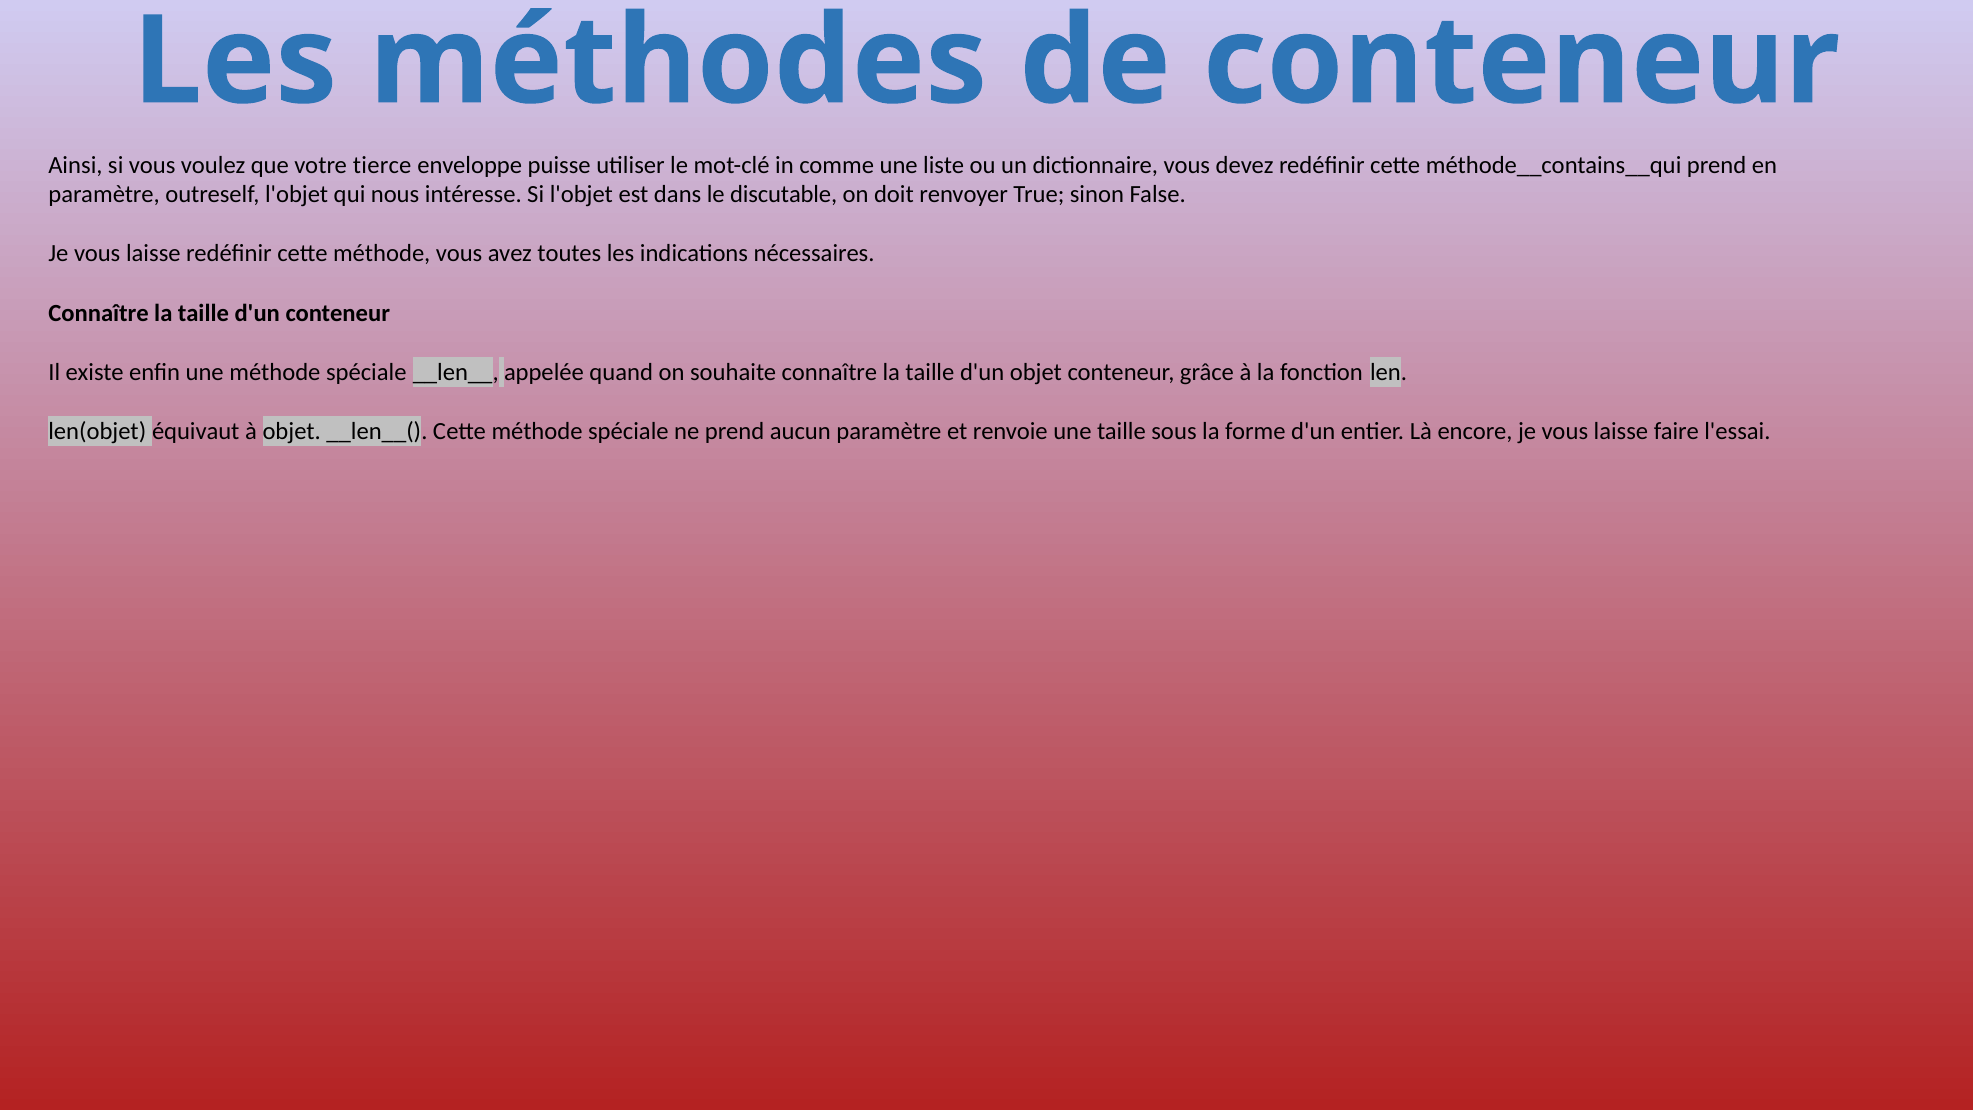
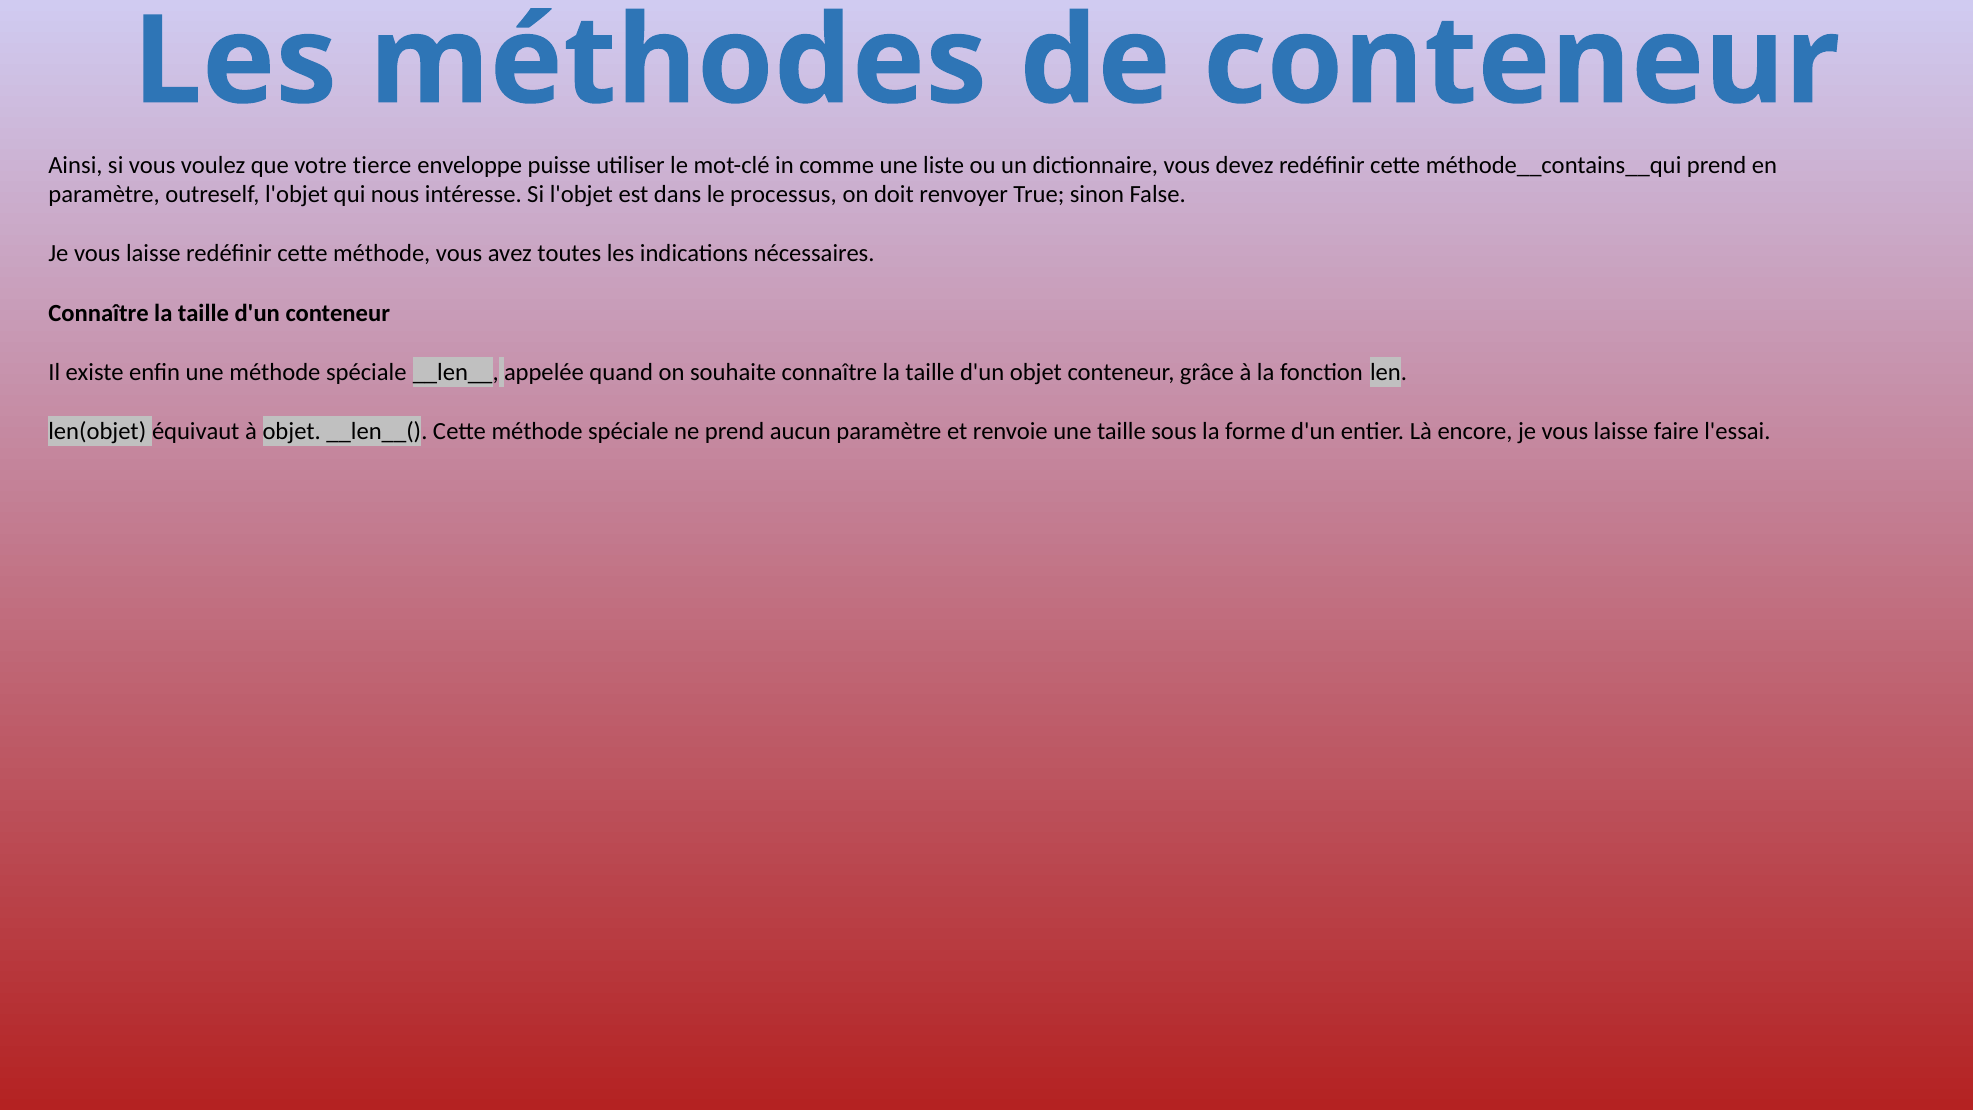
discutable: discutable -> processus
